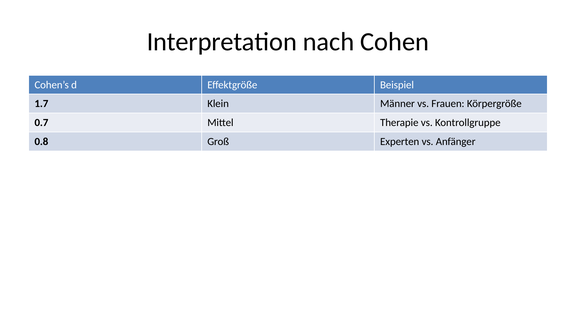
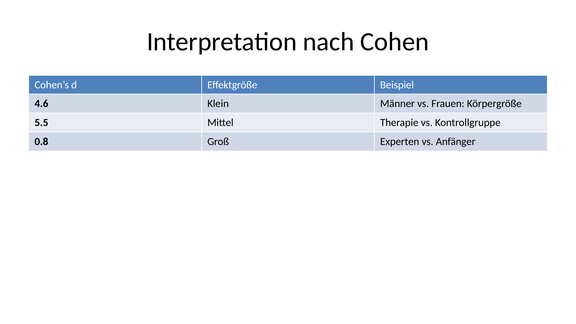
1.7: 1.7 -> 4.6
0.7: 0.7 -> 5.5
